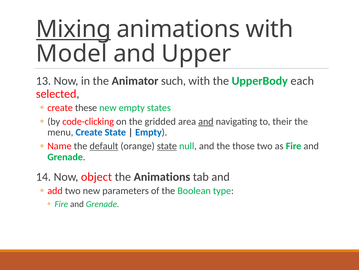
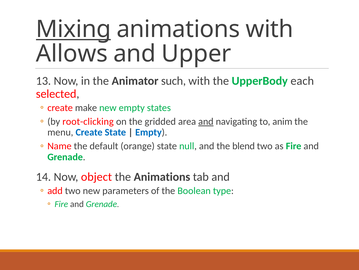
Model: Model -> Allows
these: these -> make
code-clicking: code-clicking -> root-clicking
their: their -> anim
default underline: present -> none
state at (167, 146) underline: present -> none
those: those -> blend
